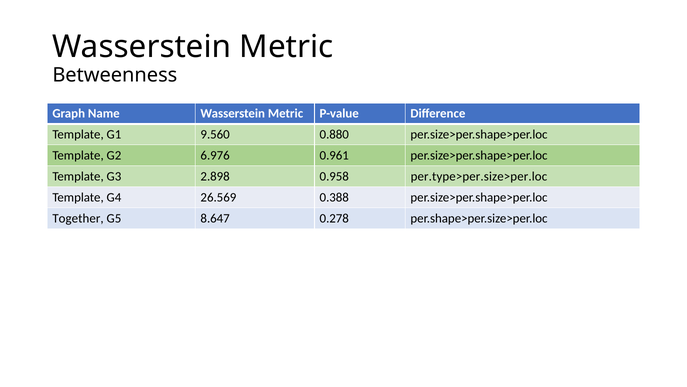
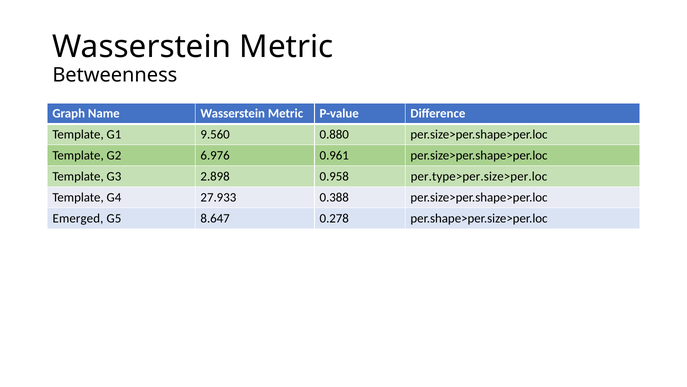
26.569: 26.569 -> 27.933
Together: Together -> Emerged
